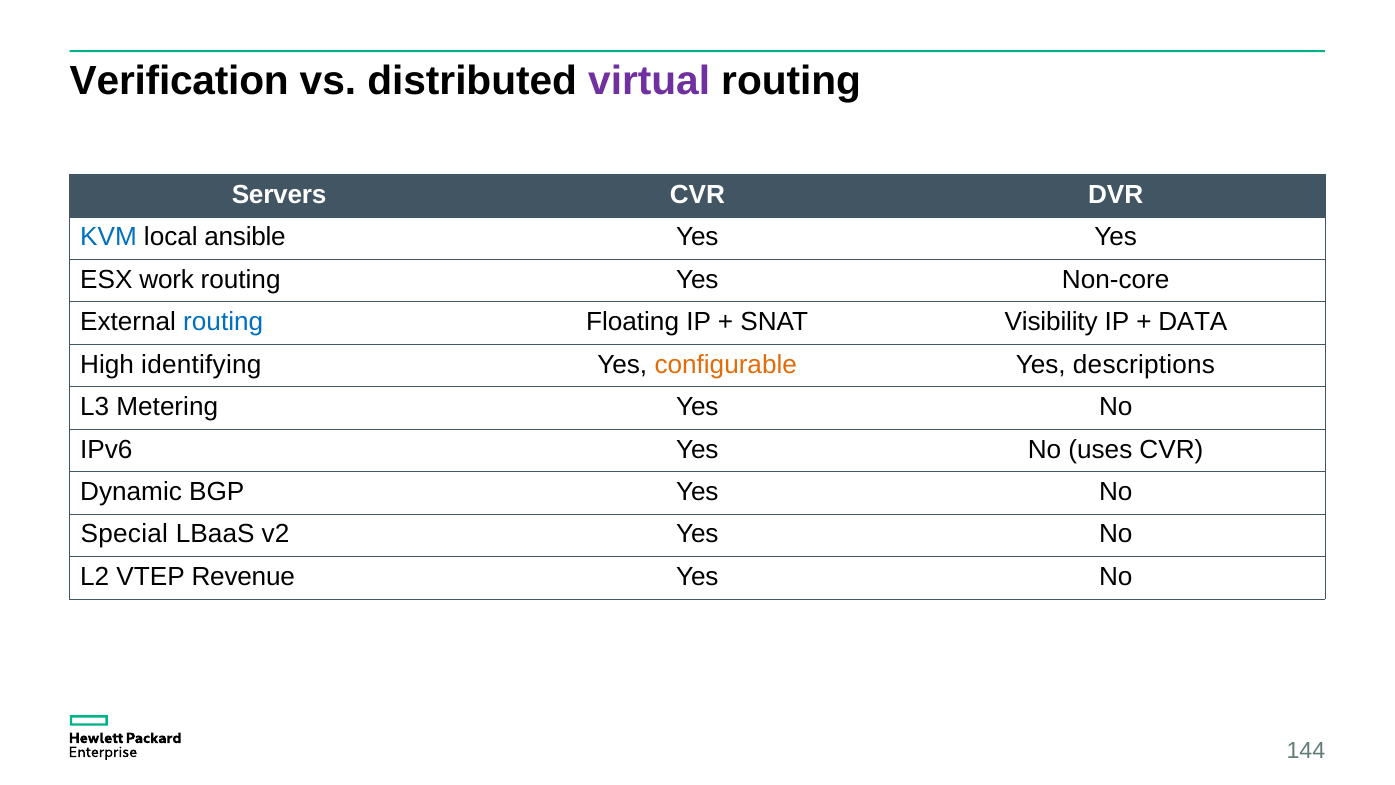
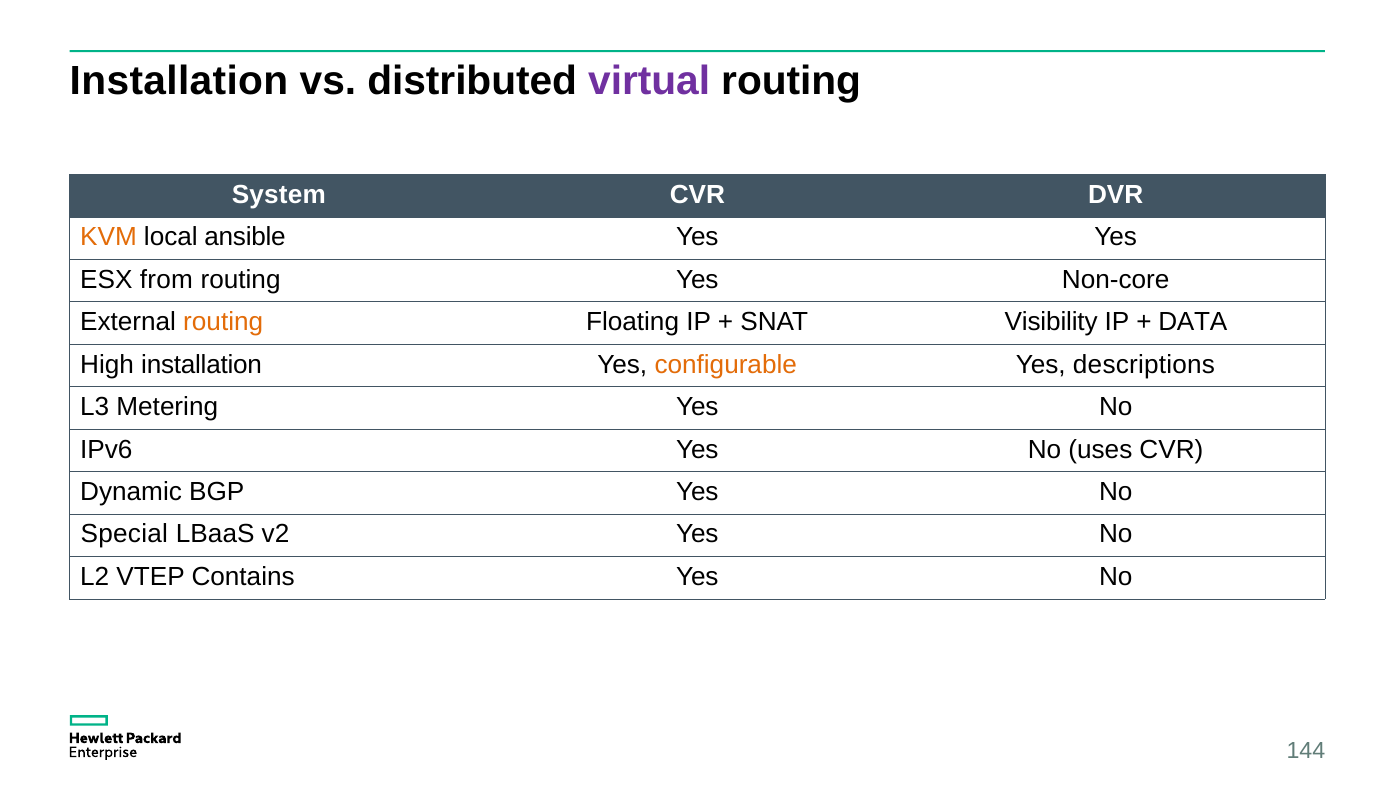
Verification at (179, 81): Verification -> Installation
Servers: Servers -> System
KVM colour: blue -> orange
work: work -> from
routing at (223, 322) colour: blue -> orange
High identifying: identifying -> installation
Revenue: Revenue -> Contains
